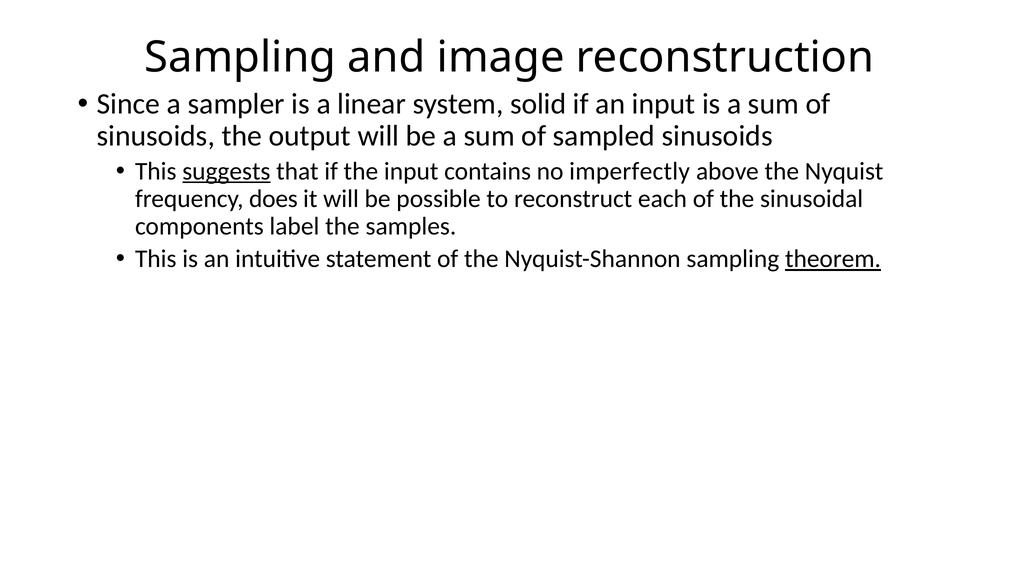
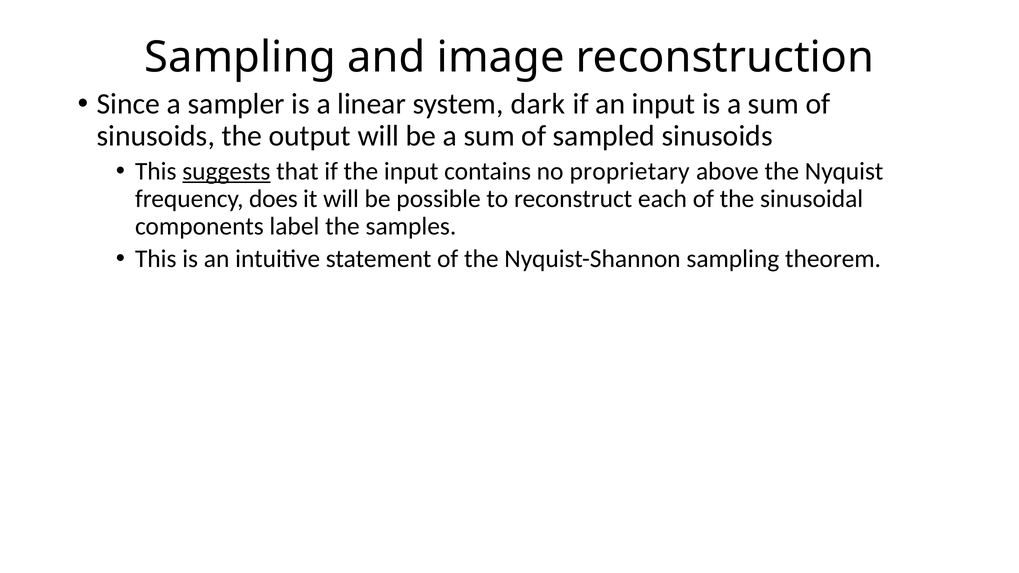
solid: solid -> dark
imperfectly: imperfectly -> proprietary
theorem underline: present -> none
